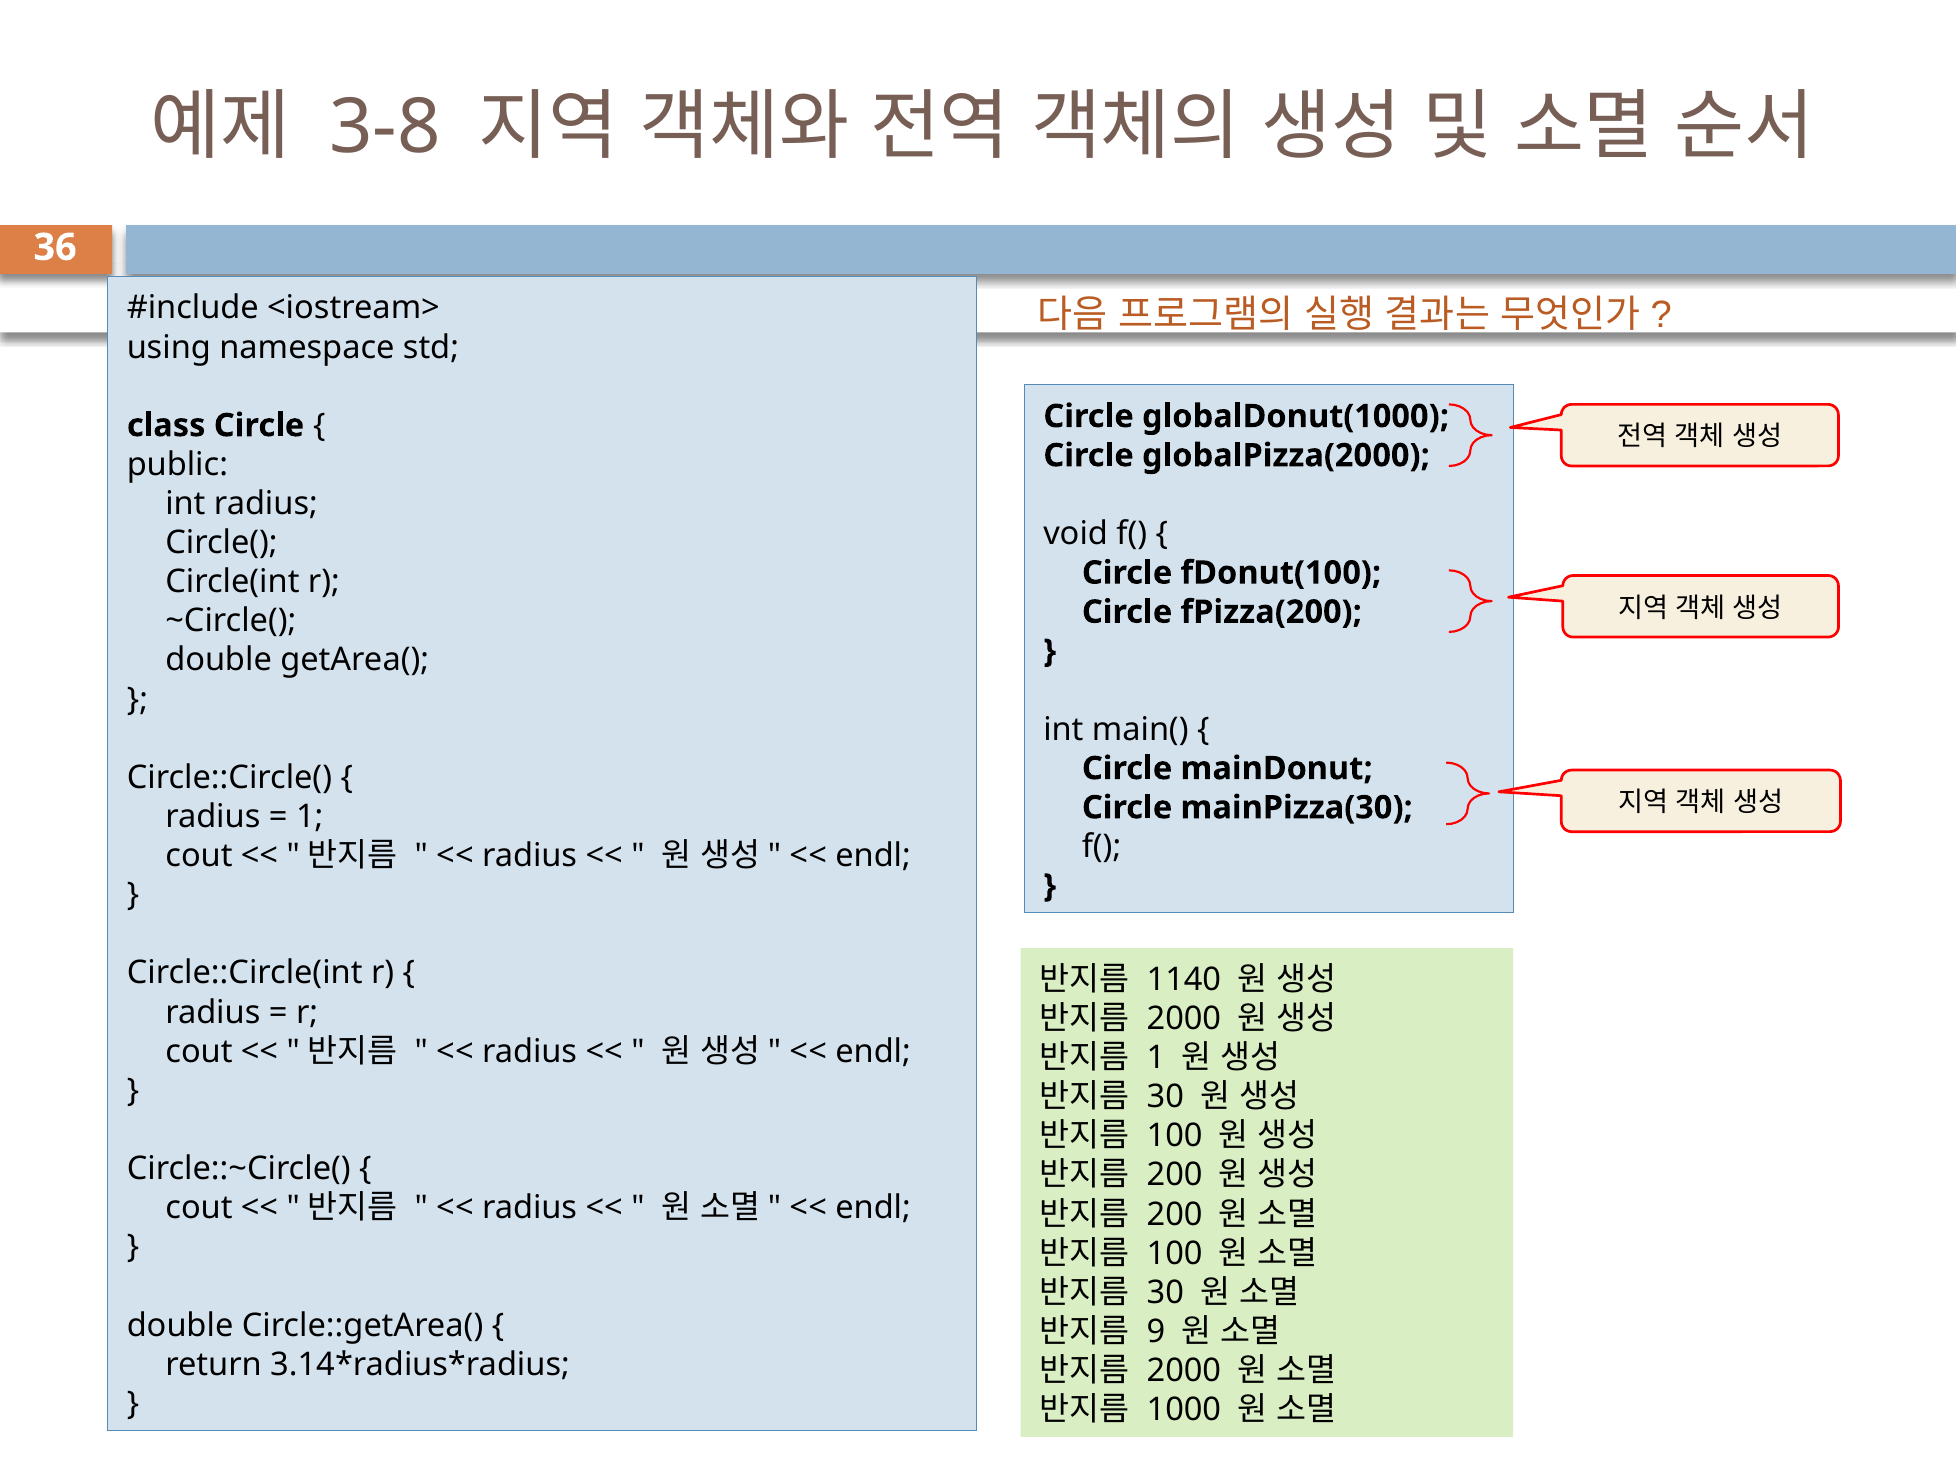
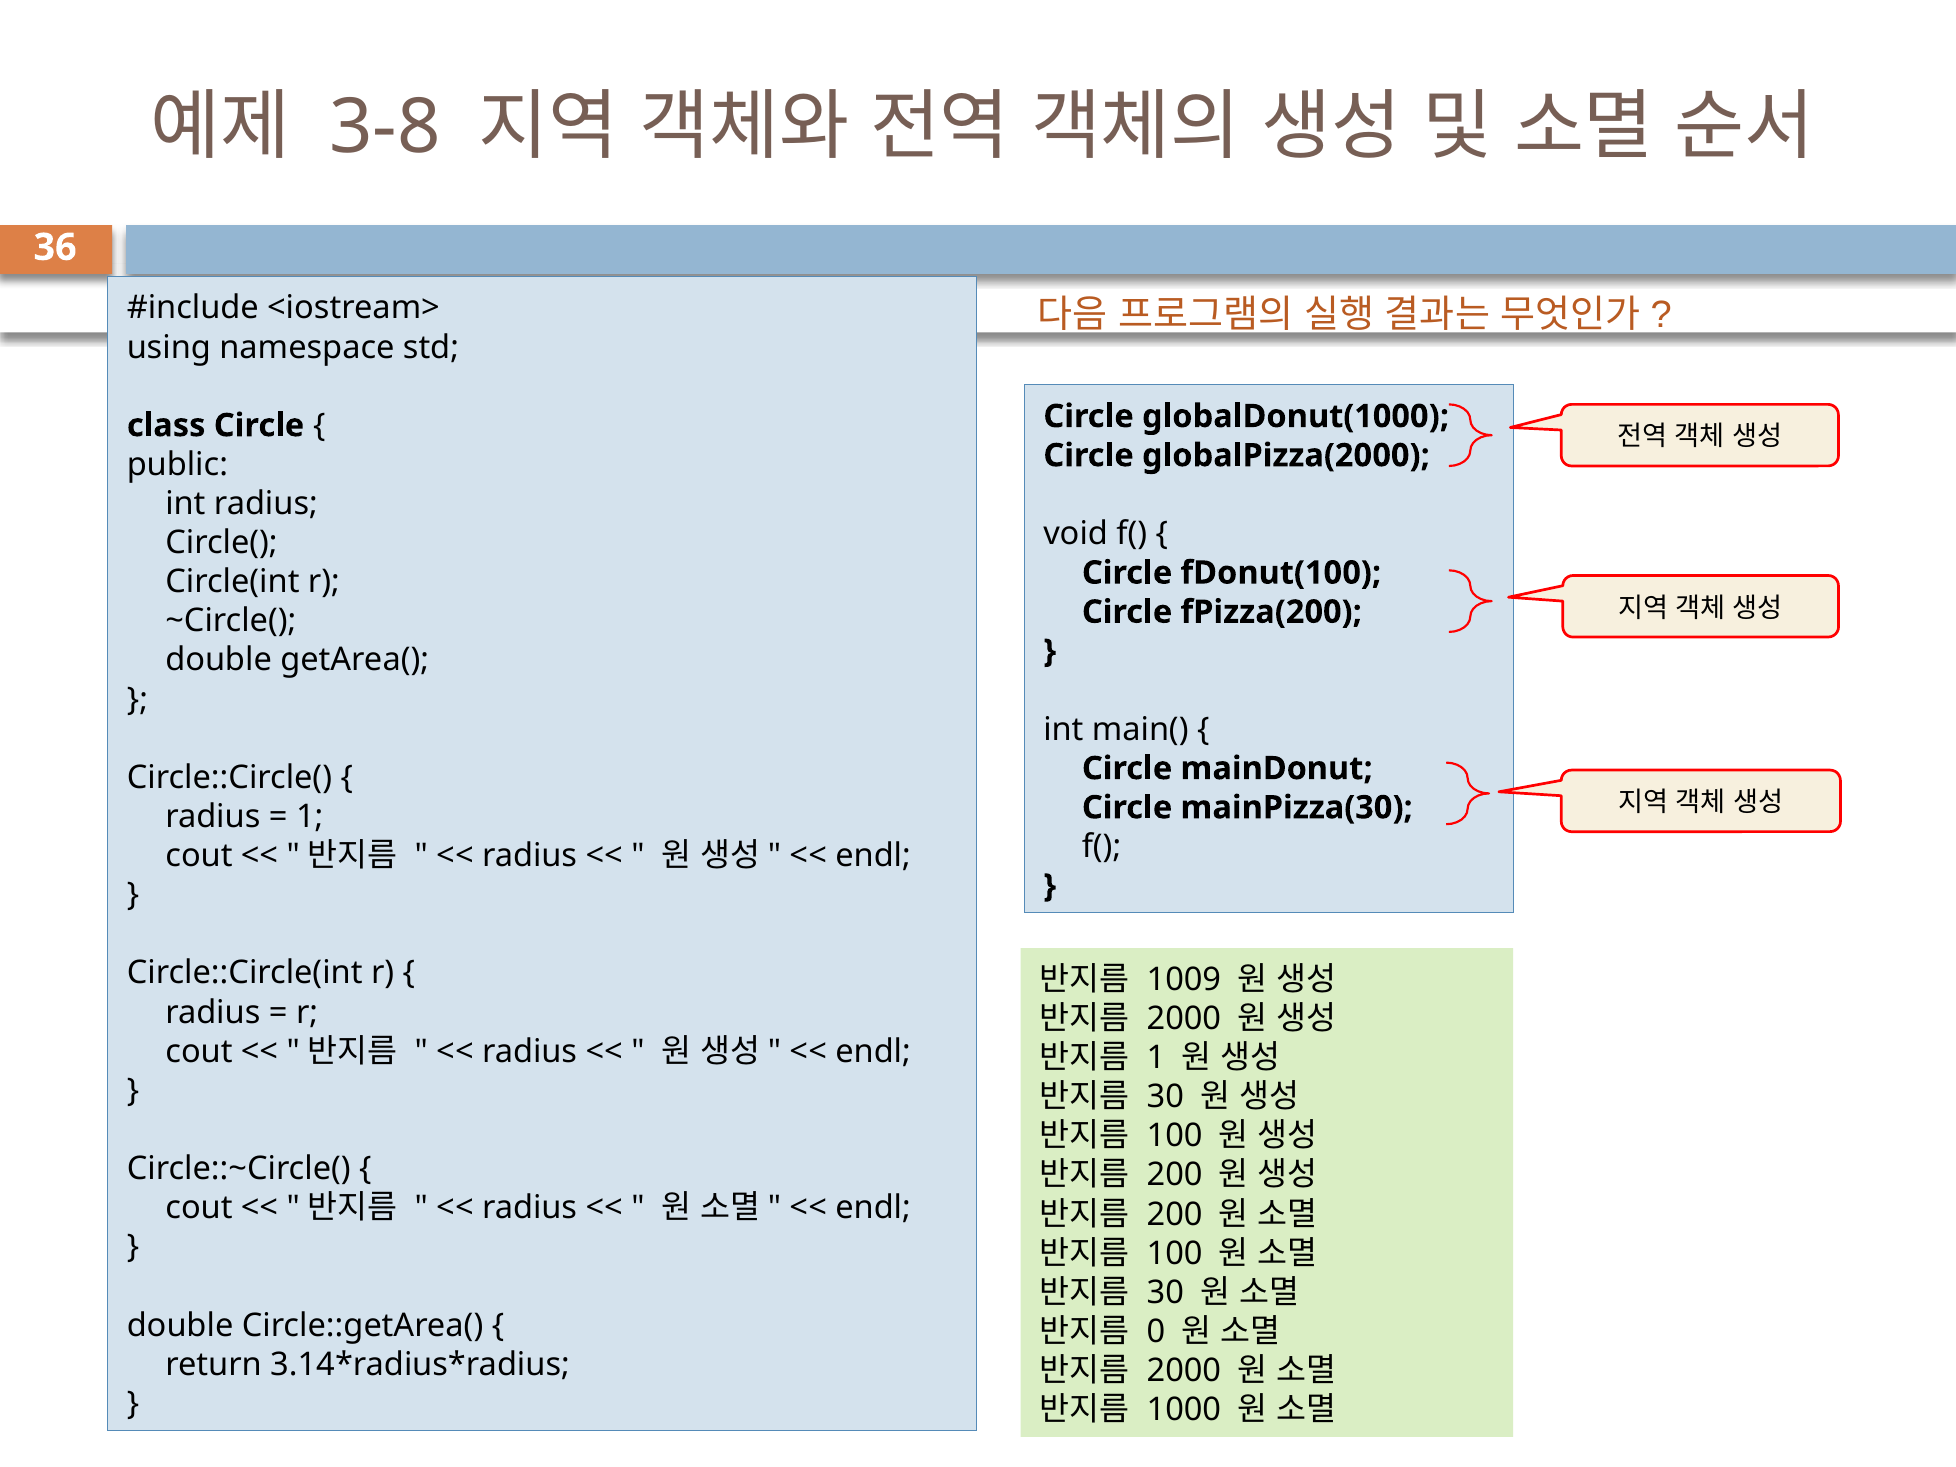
1140: 1140 -> 1009
9: 9 -> 0
